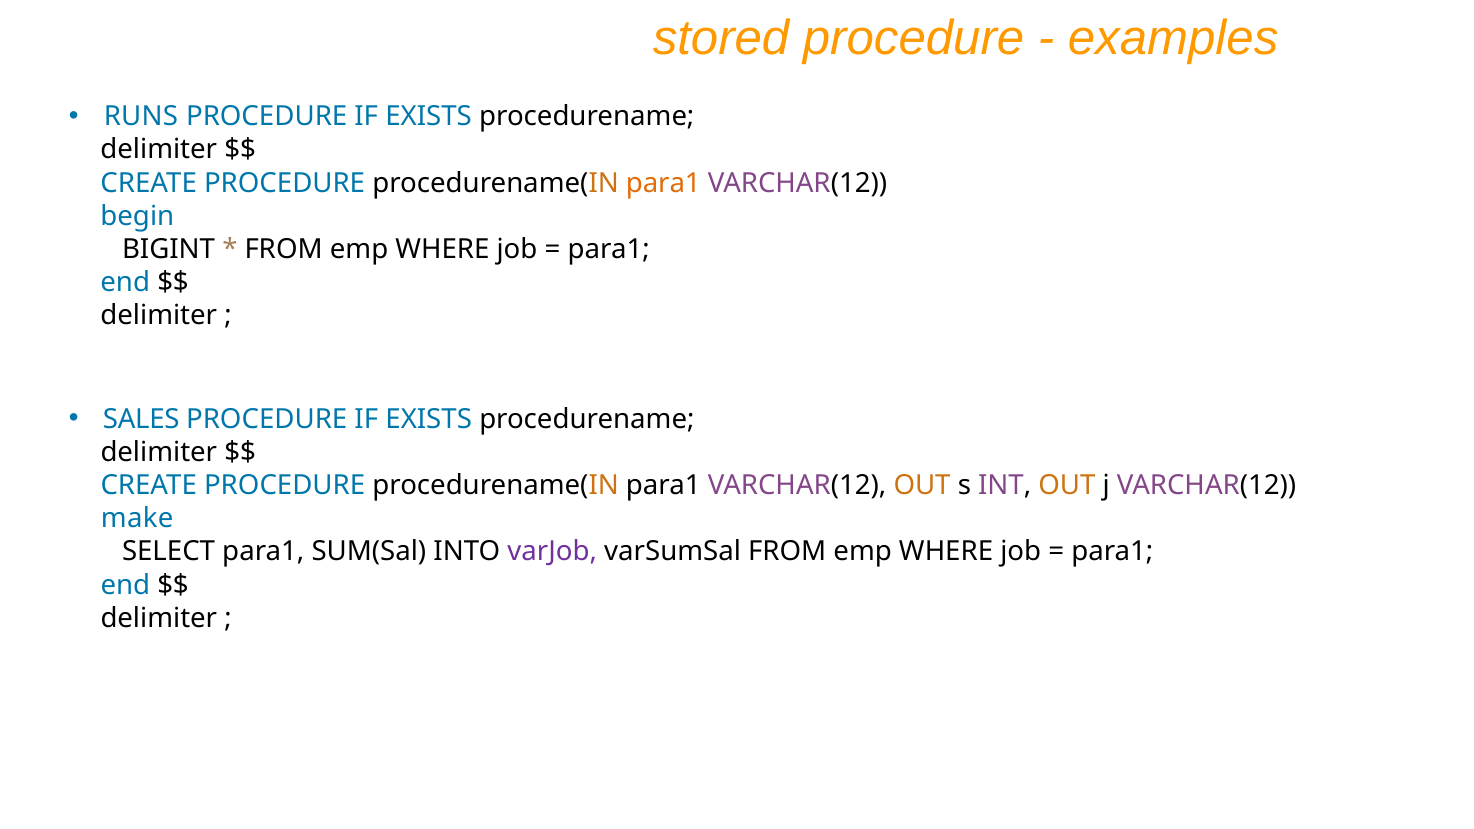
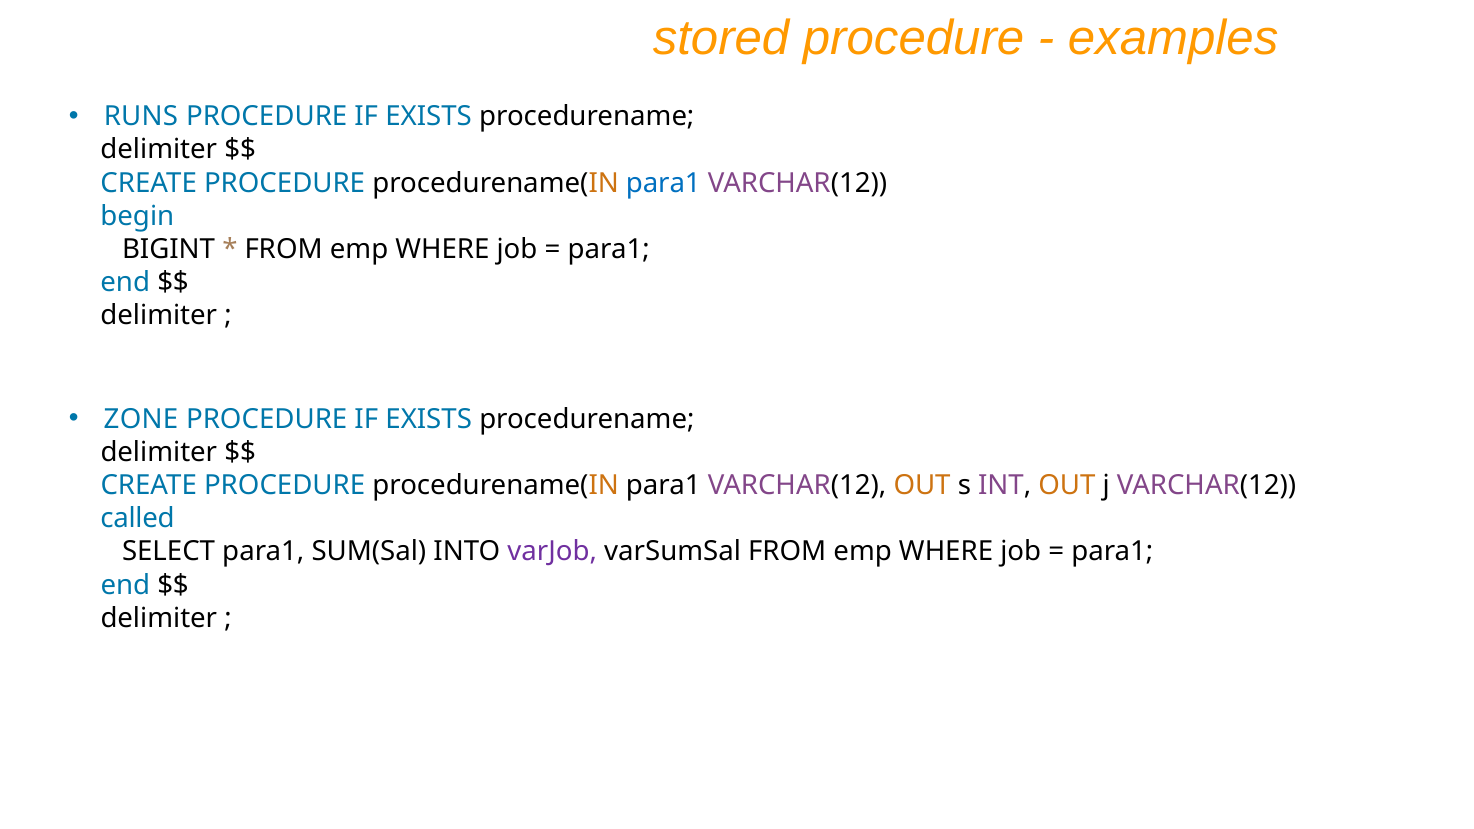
para1 at (663, 183) colour: orange -> blue
SALES: SALES -> ZONE
make: make -> called
